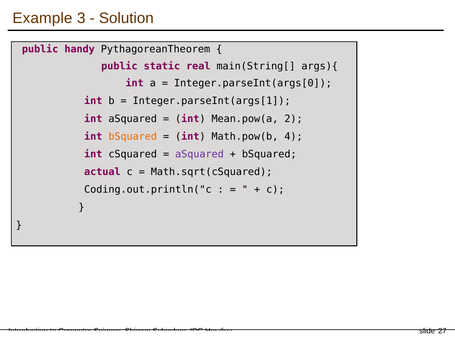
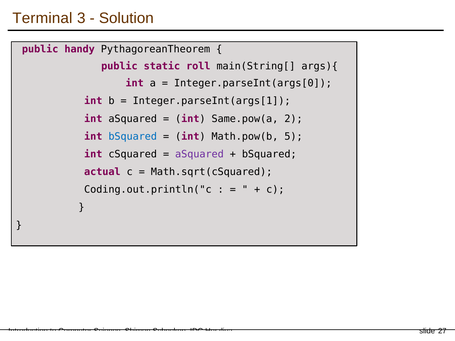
Example: Example -> Terminal
real: real -> roll
Mean.pow(a: Mean.pow(a -> Same.pow(a
bSquared at (133, 137) colour: orange -> blue
4: 4 -> 5
